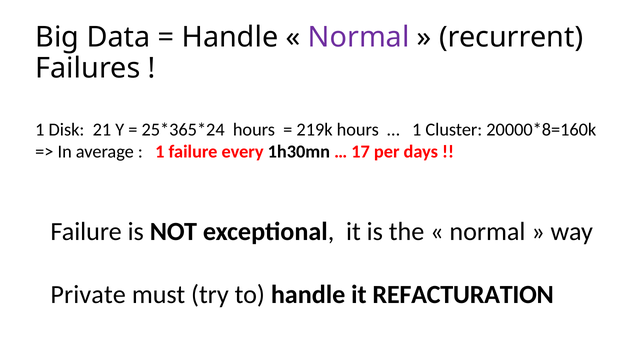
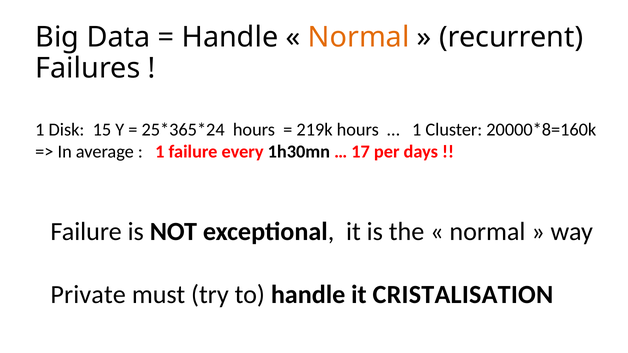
Normal at (359, 37) colour: purple -> orange
21: 21 -> 15
REFACTURATION: REFACTURATION -> CRISTALISATION
